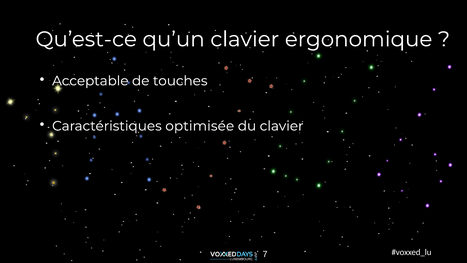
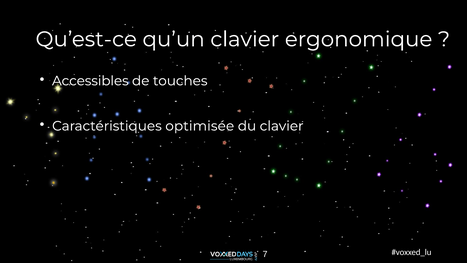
Acceptable: Acceptable -> Accessibles
